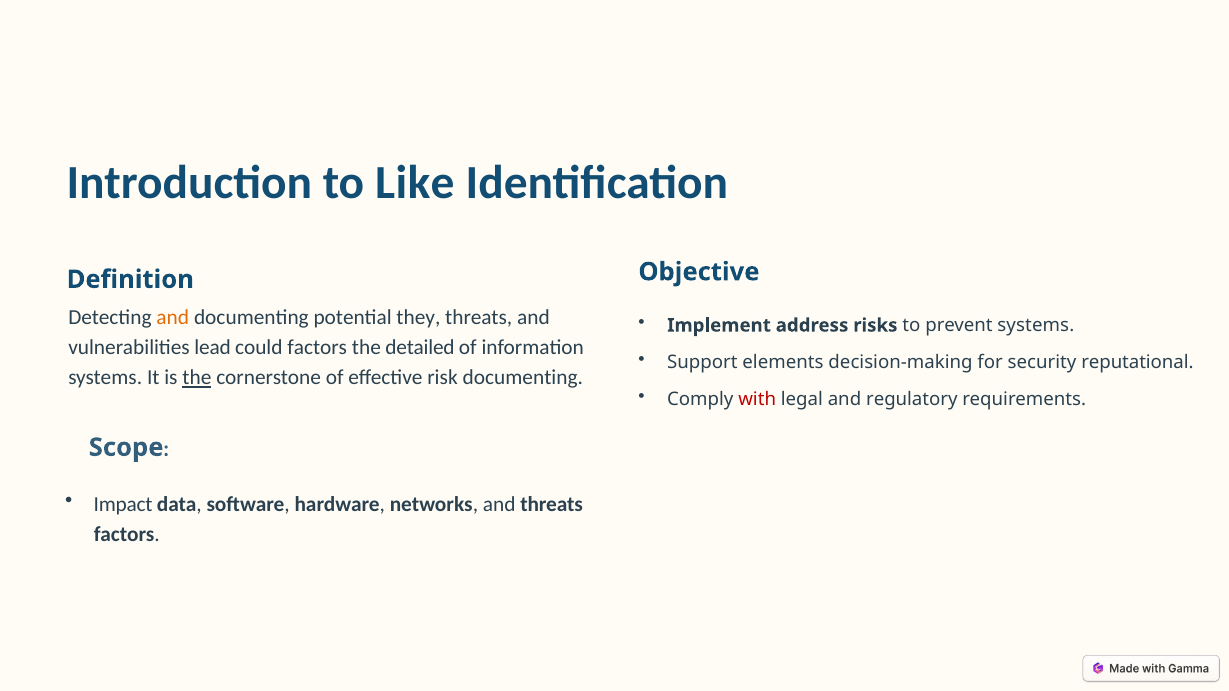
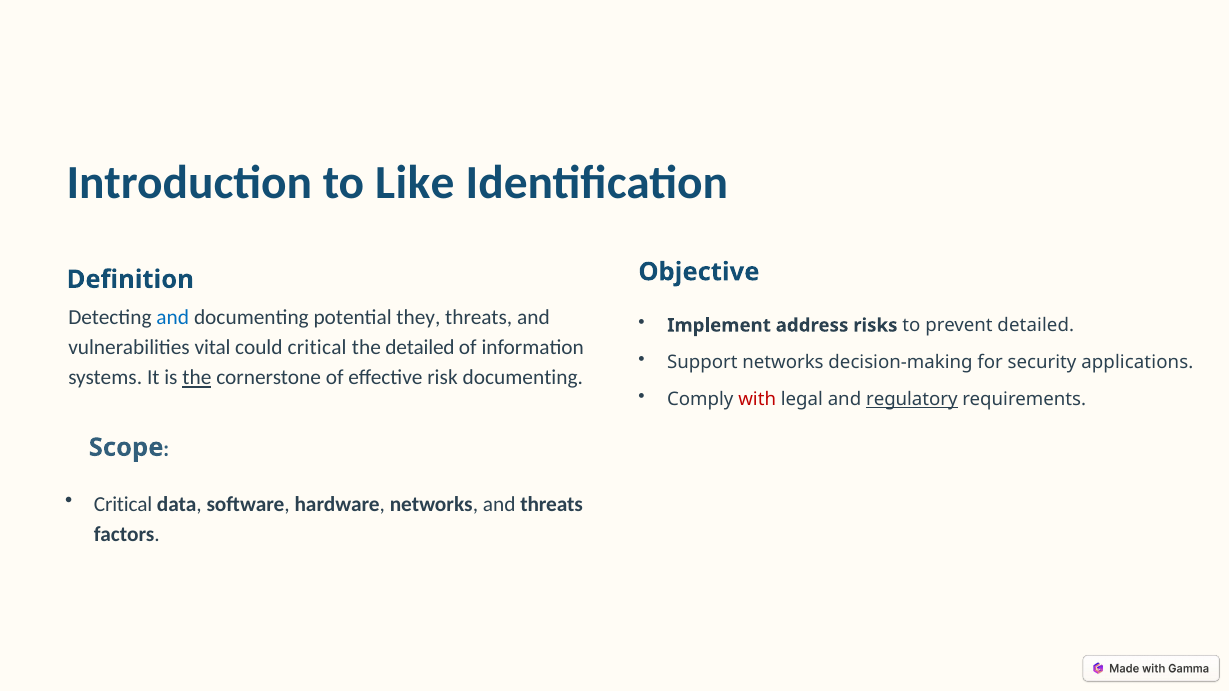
and at (173, 317) colour: orange -> blue
prevent systems: systems -> detailed
lead: lead -> vital
could factors: factors -> critical
Support elements: elements -> networks
reputational: reputational -> applications
regulatory underline: none -> present
Impact at (123, 504): Impact -> Critical
